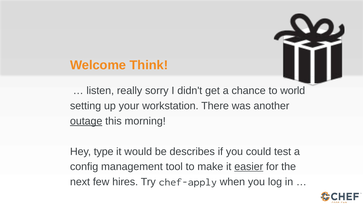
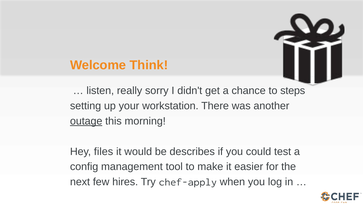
world: world -> steps
type: type -> files
easier underline: present -> none
